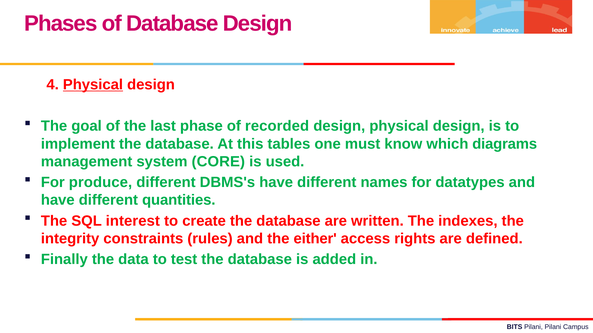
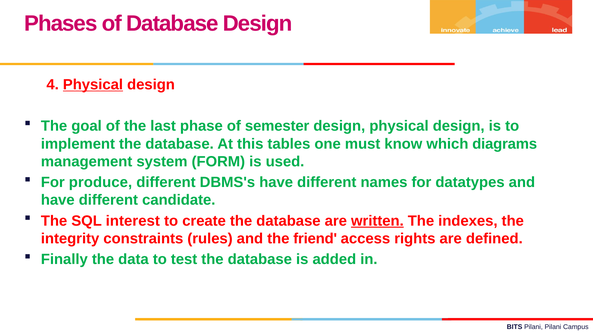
recorded: recorded -> semester
CORE: CORE -> FORM
quantities: quantities -> candidate
written underline: none -> present
either: either -> friend
